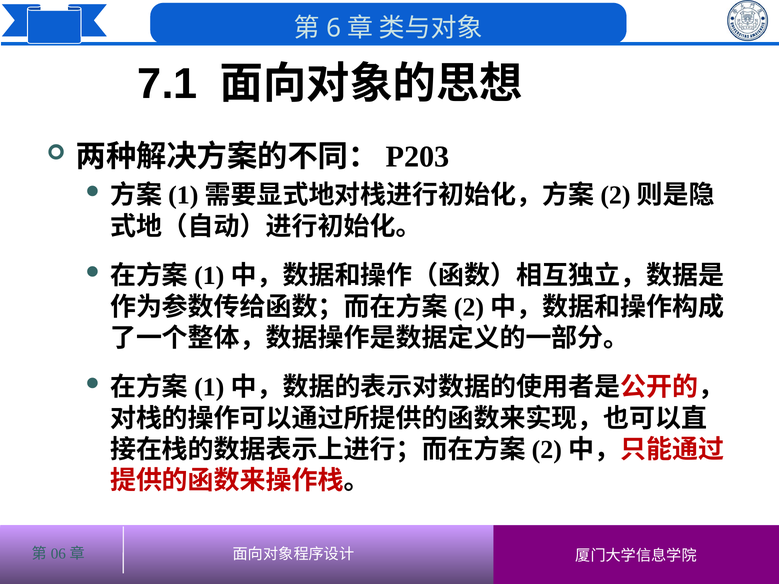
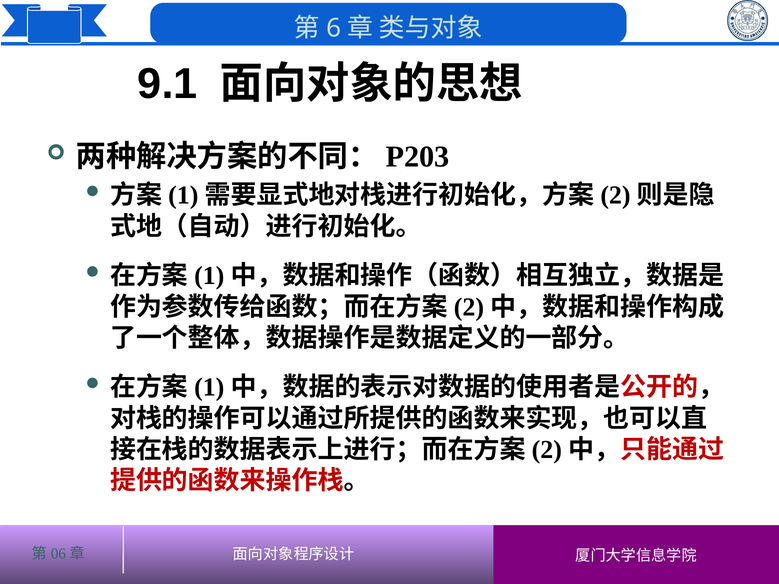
7.1: 7.1 -> 9.1
